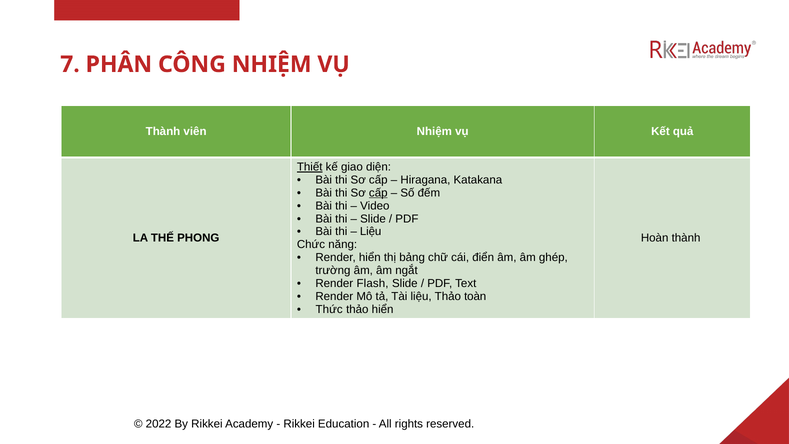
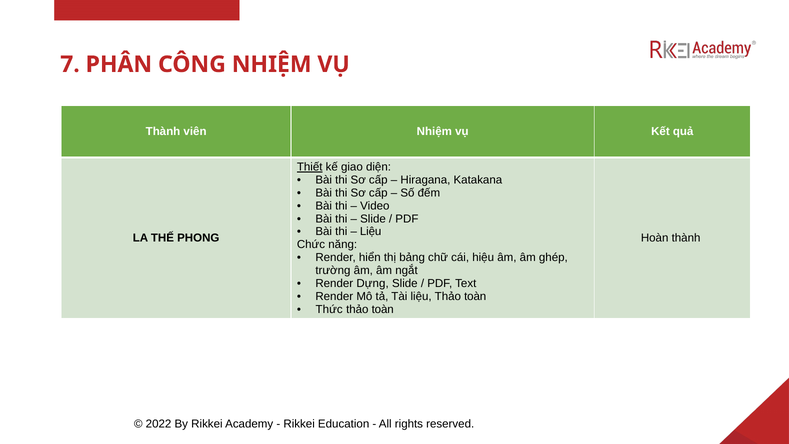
cấp at (378, 193) underline: present -> none
điển: điển -> hiệu
Flash: Flash -> Dựng
hiển at (383, 309): hiển -> toàn
